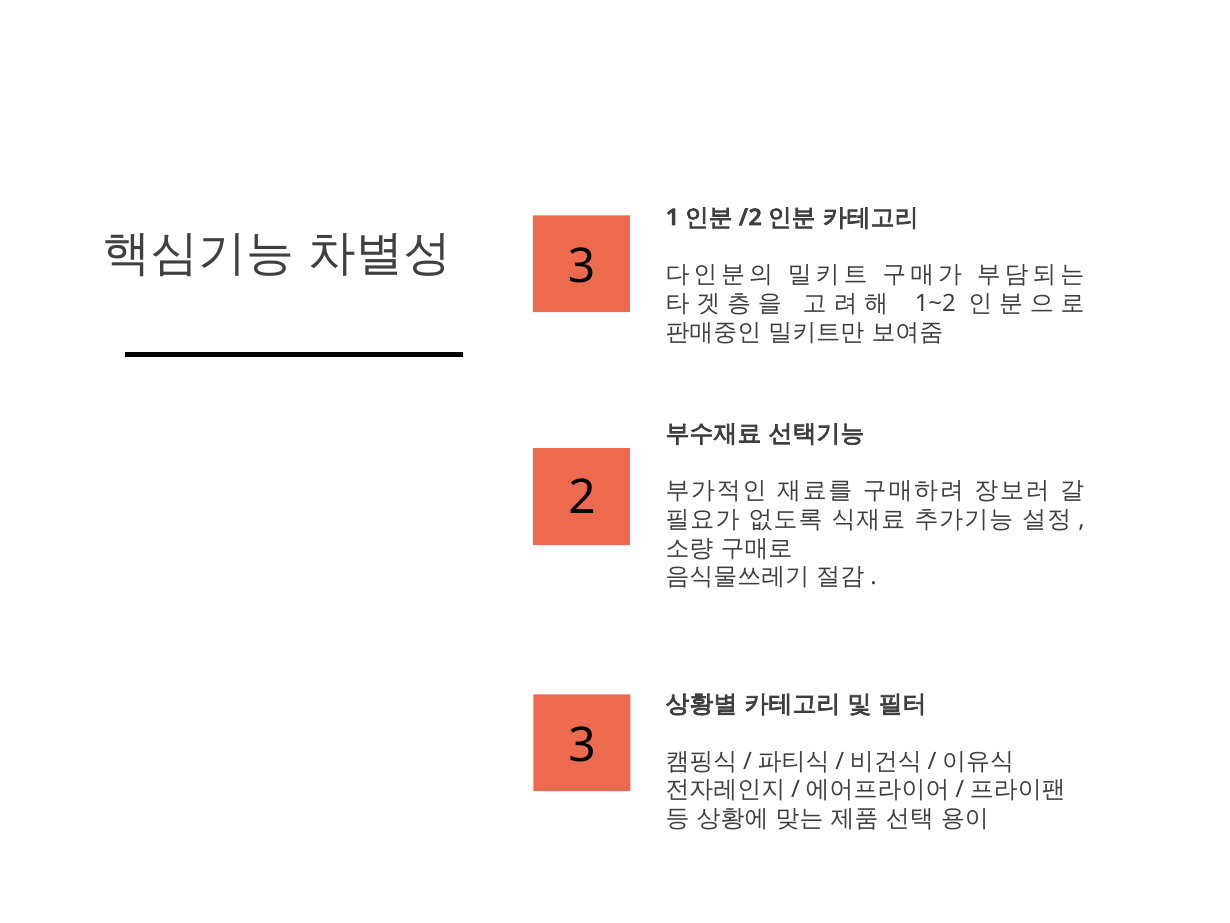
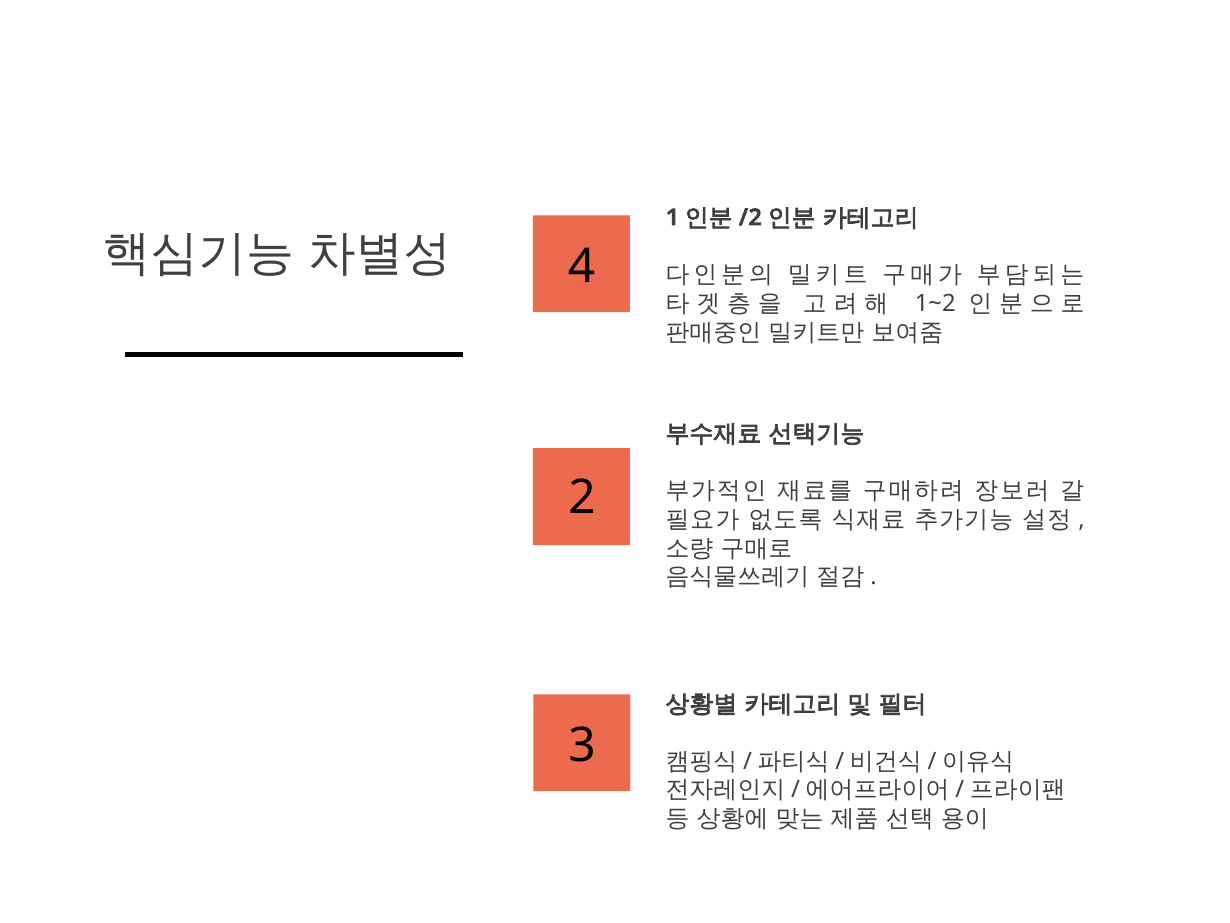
3 at (581, 267): 3 -> 4
